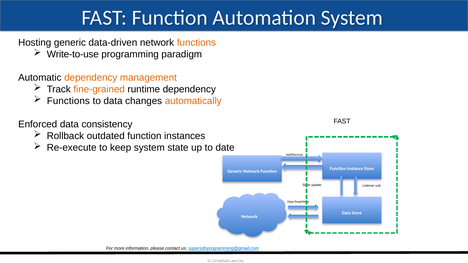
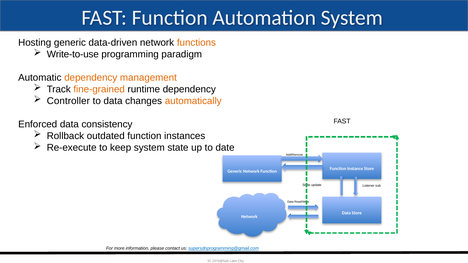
Functions at (68, 101): Functions -> Controller
